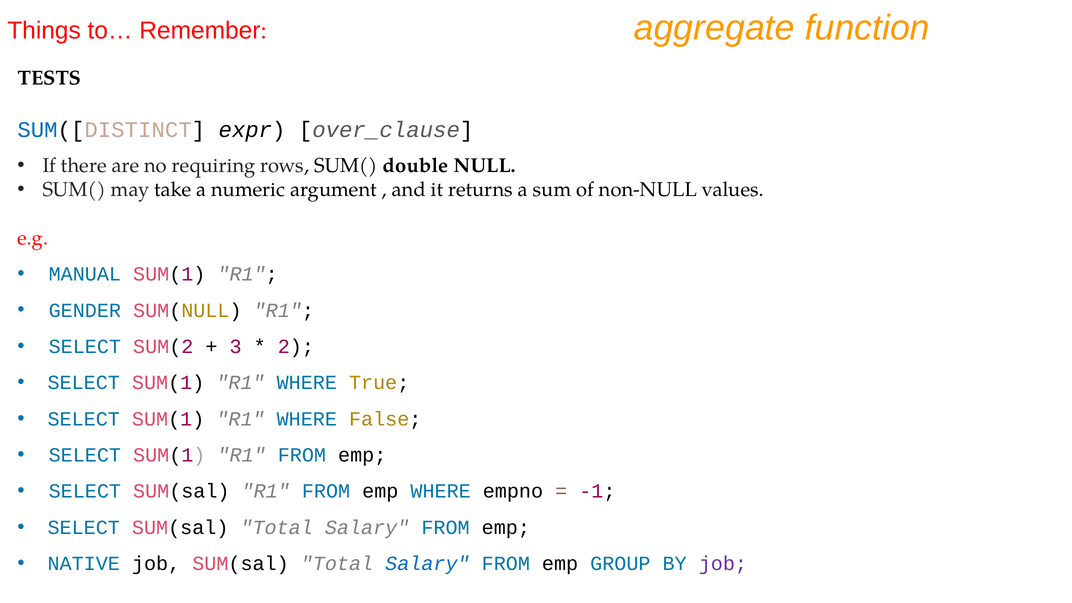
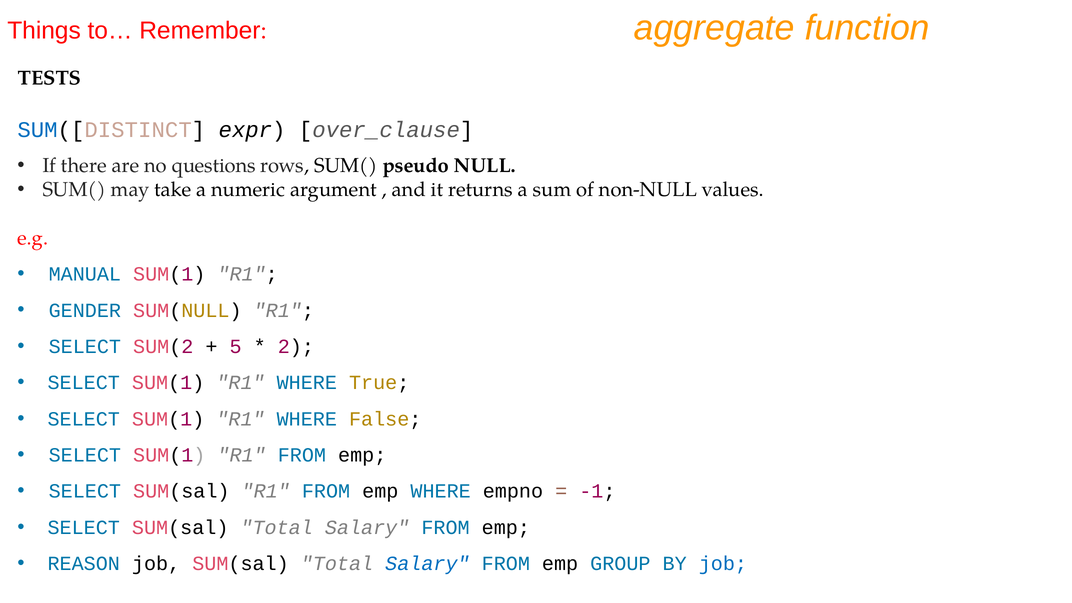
requiring: requiring -> questions
double: double -> pseudo
3: 3 -> 5
NATIVE: NATIVE -> REASON
job at (723, 564) colour: purple -> blue
